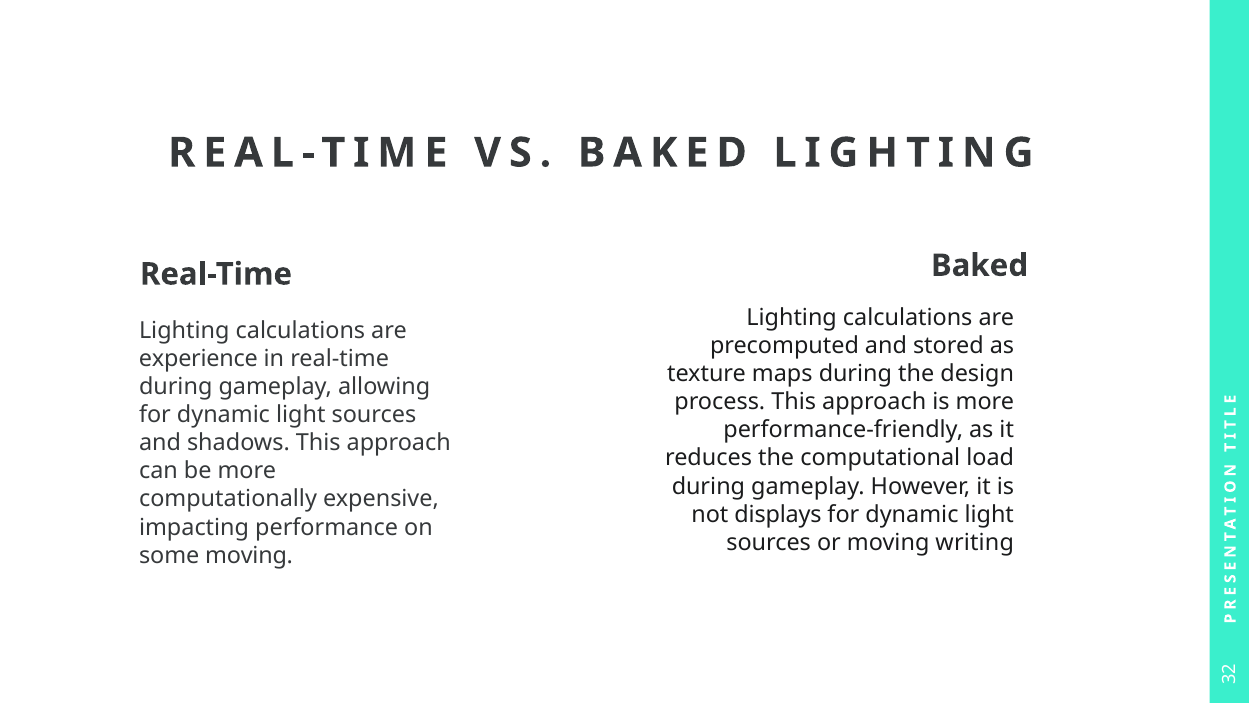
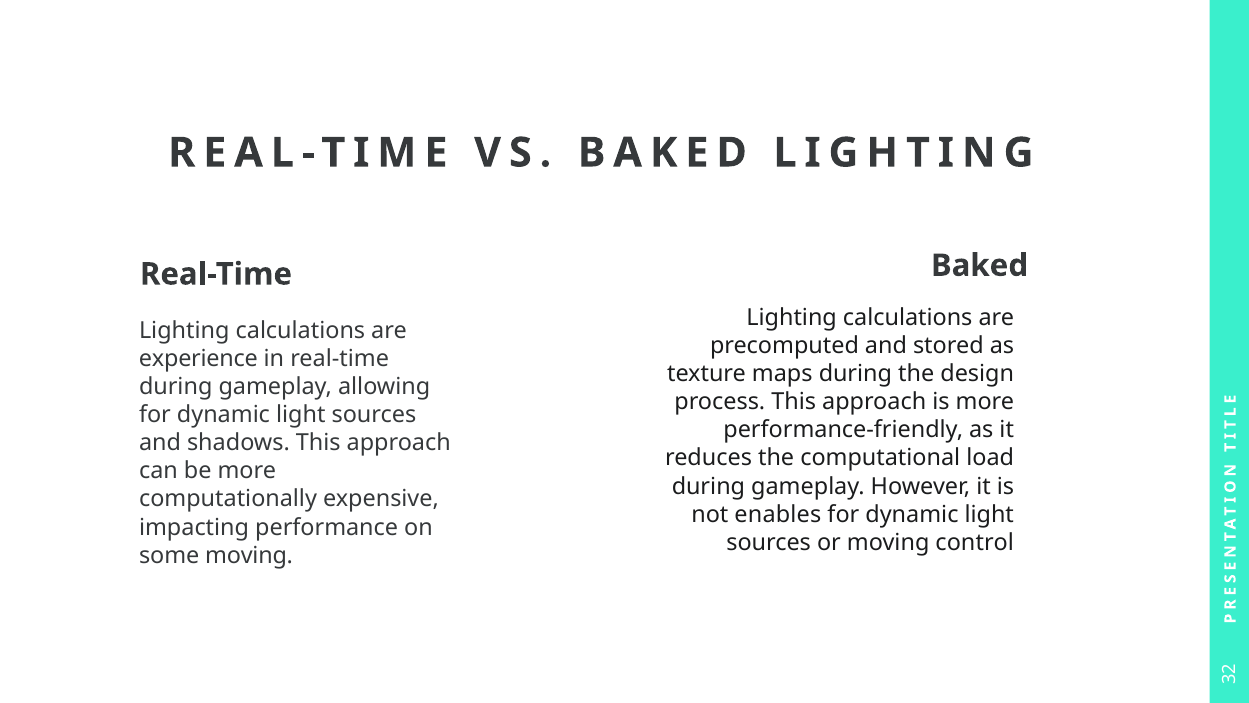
displays: displays -> enables
writing: writing -> control
